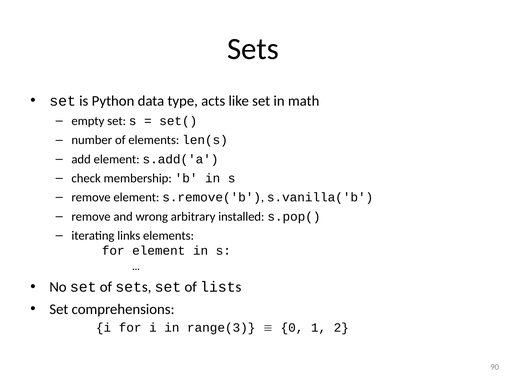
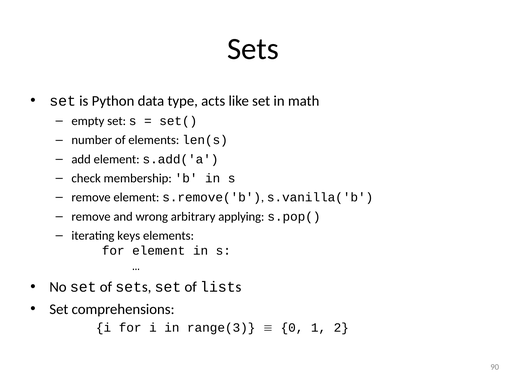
installed: installed -> applying
links: links -> keys
